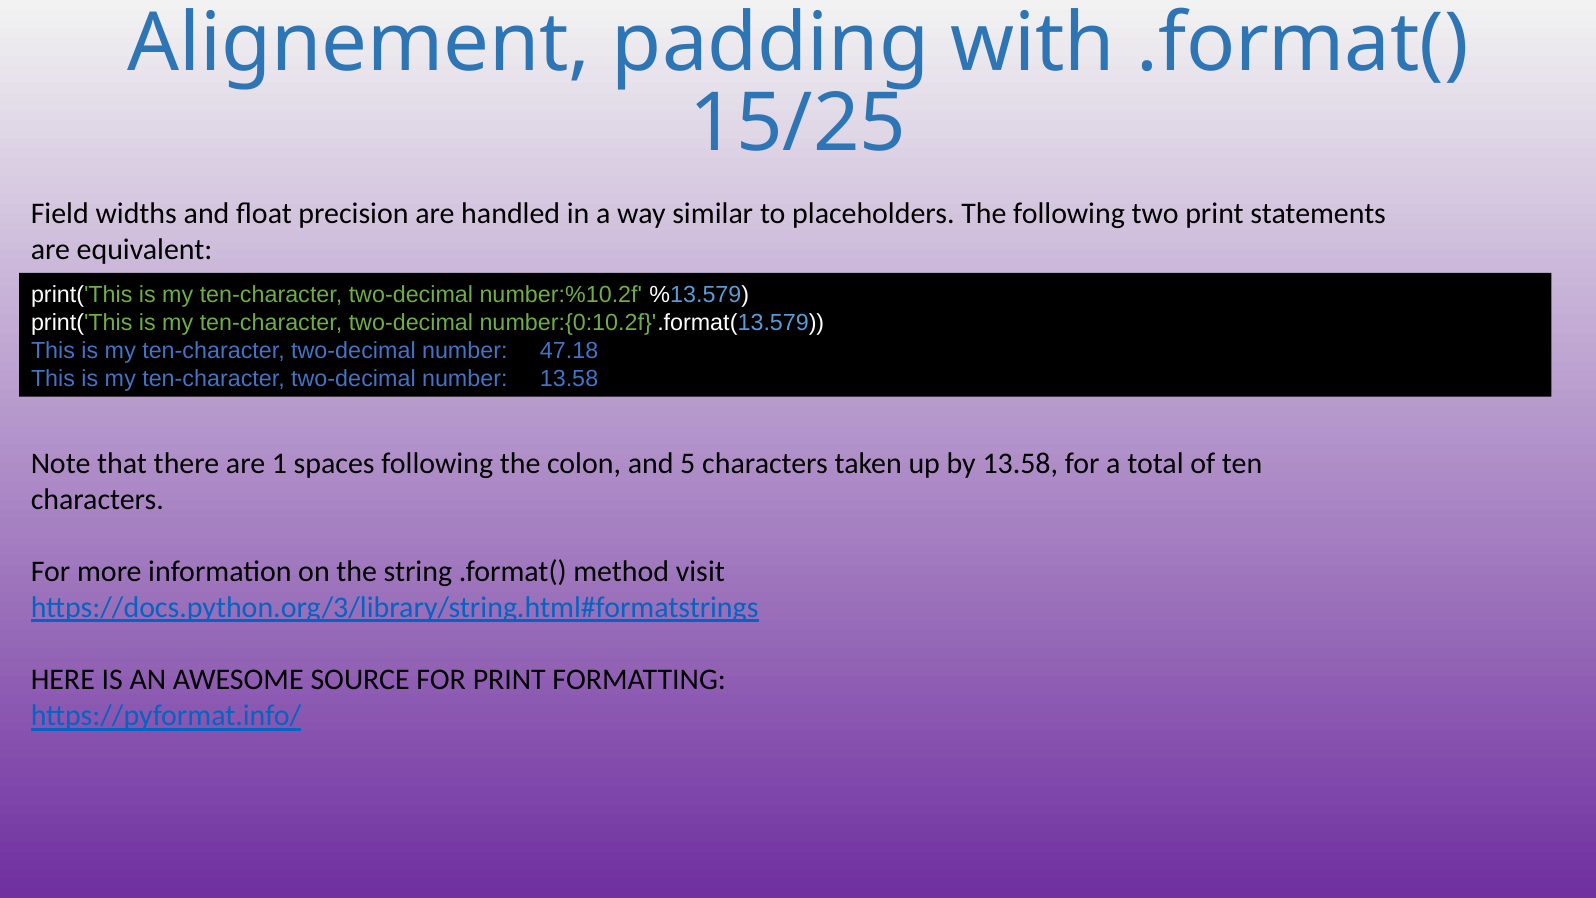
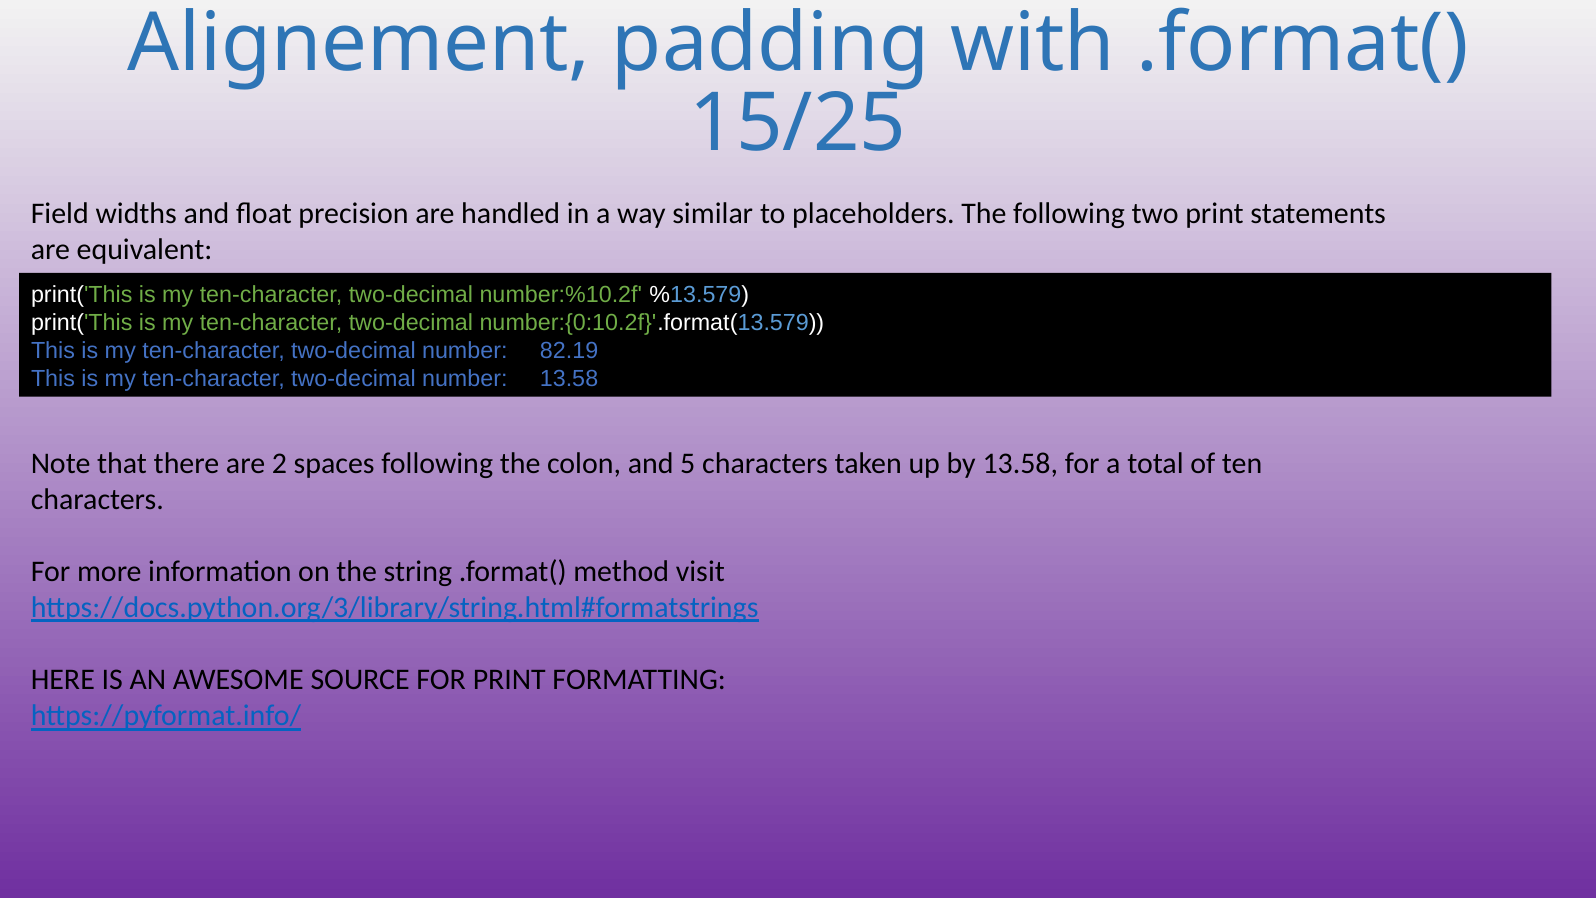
47.18: 47.18 -> 82.19
1: 1 -> 2
